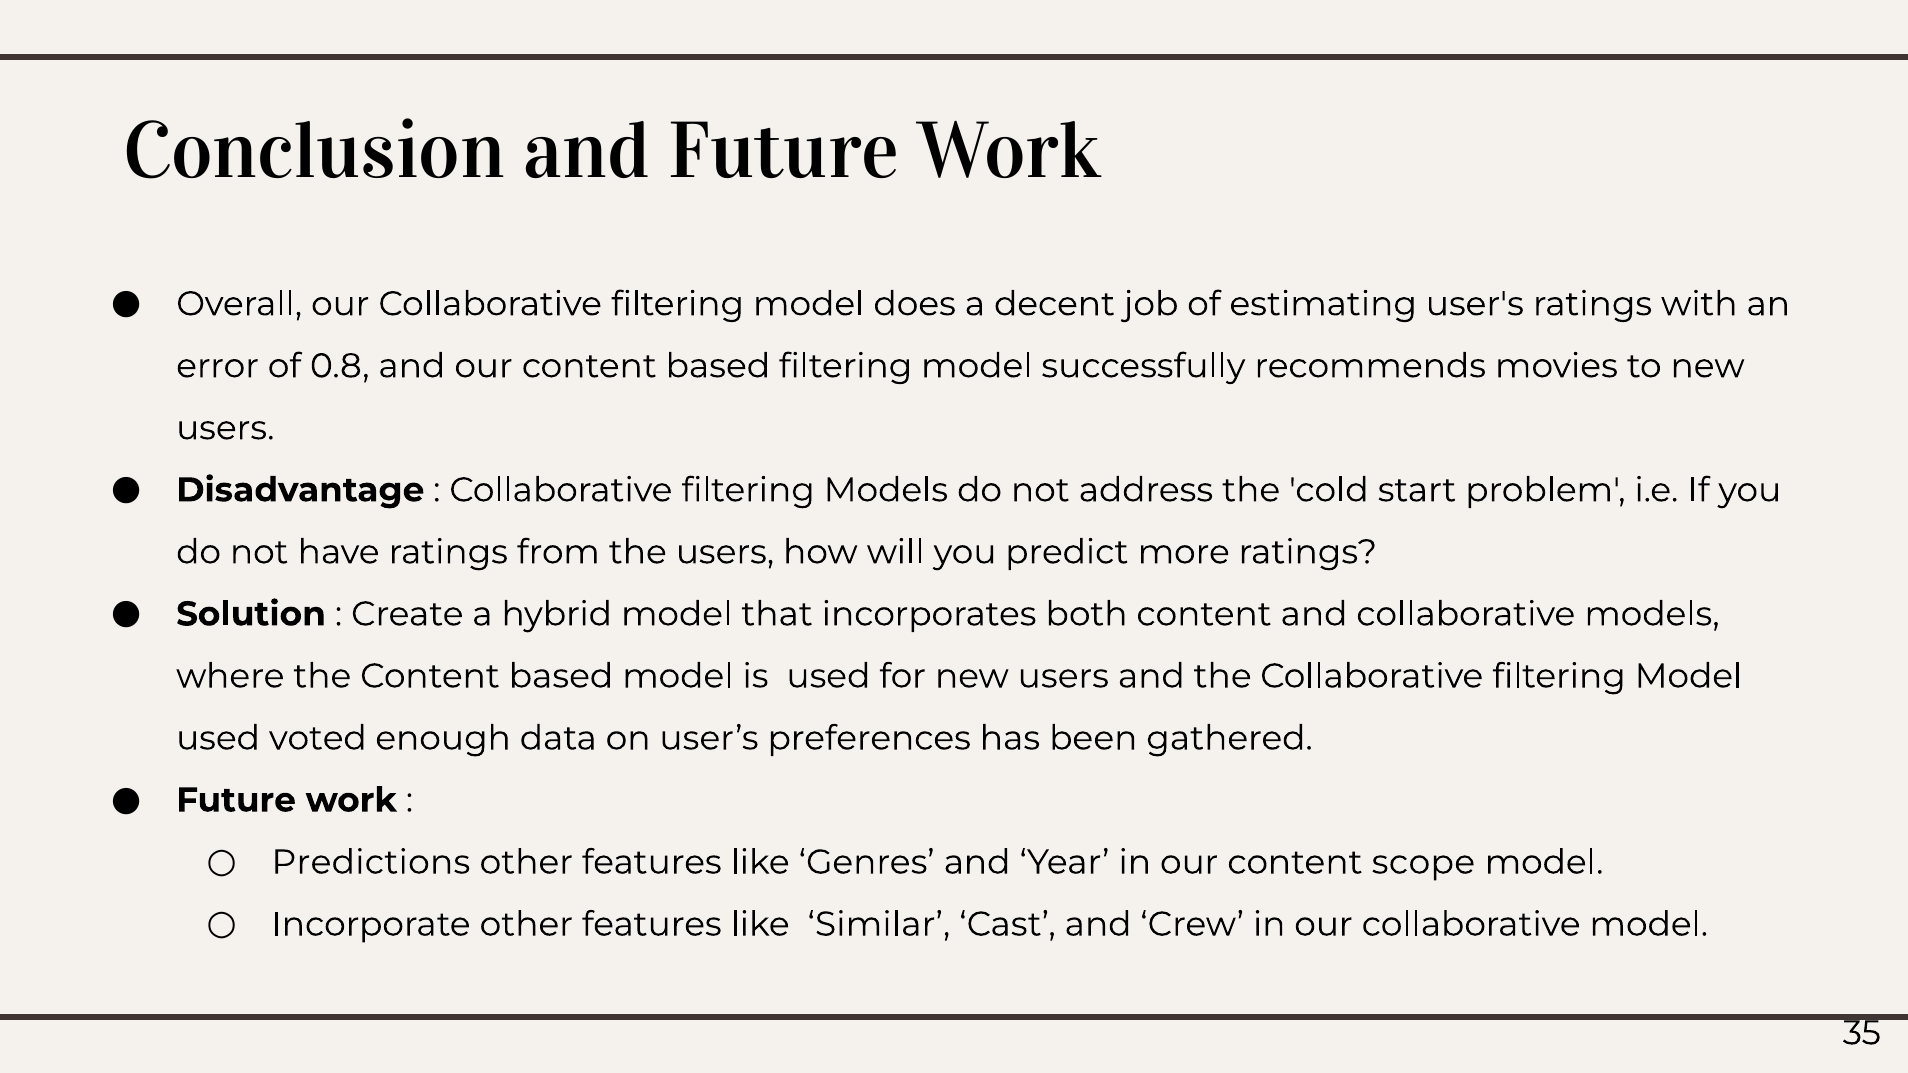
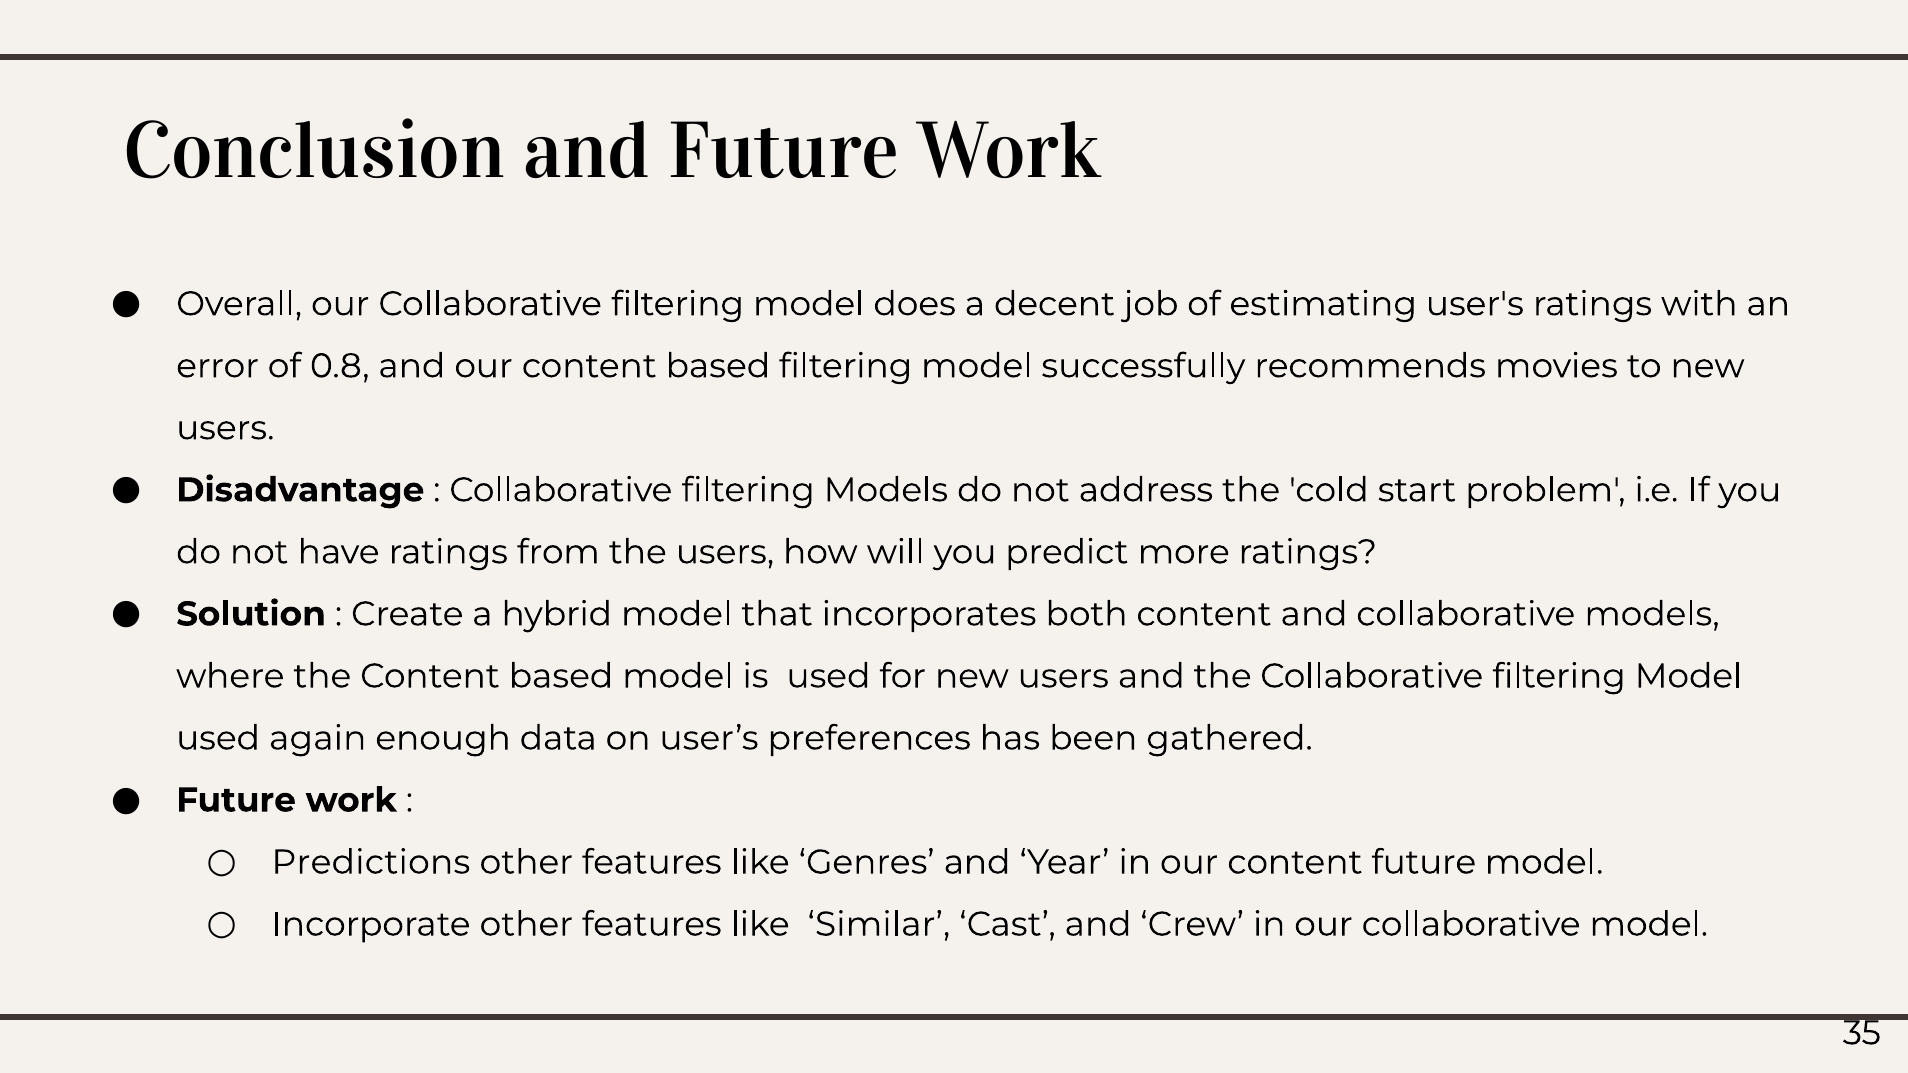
voted: voted -> again
content scope: scope -> future
